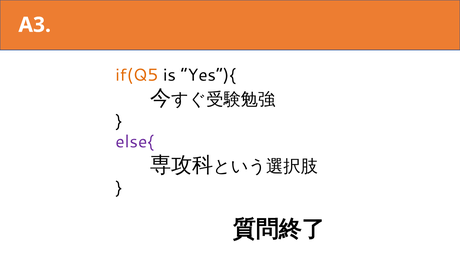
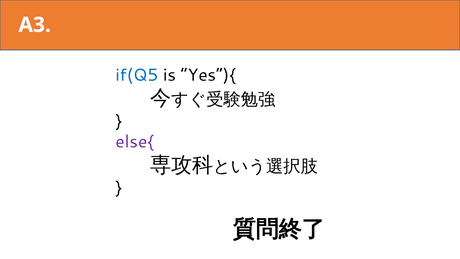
if(Q5 colour: orange -> blue
